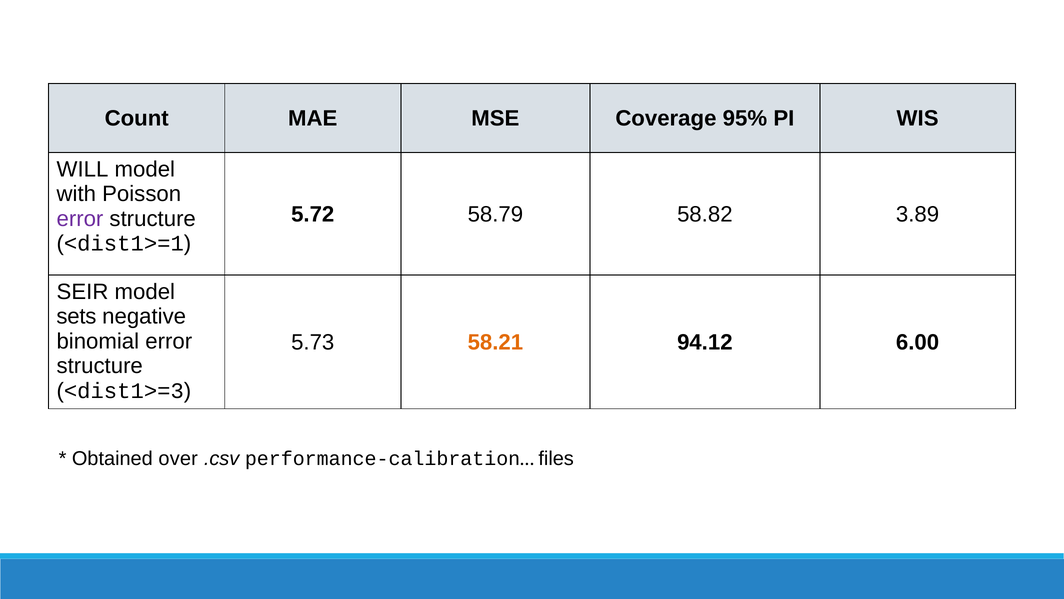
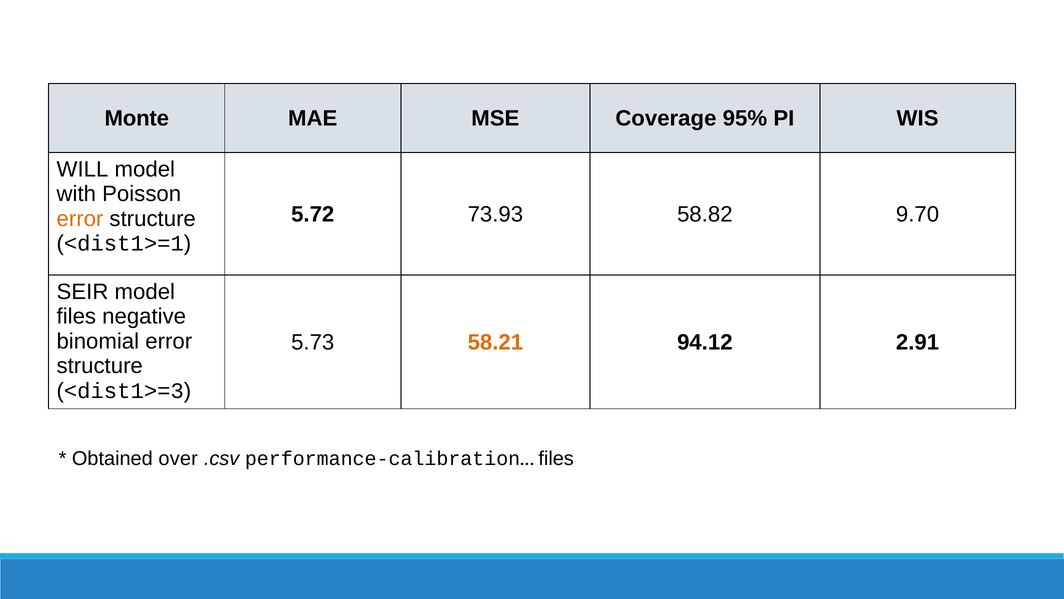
Count: Count -> Monte
58.79: 58.79 -> 73.93
3.89: 3.89 -> 9.70
error at (80, 219) colour: purple -> orange
sets at (76, 316): sets -> files
6.00: 6.00 -> 2.91
